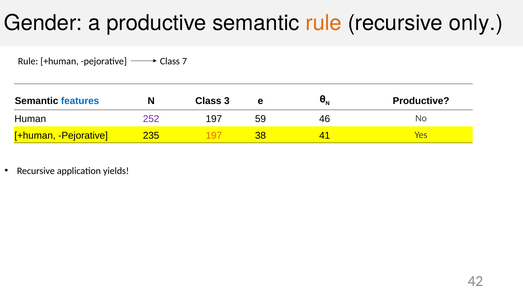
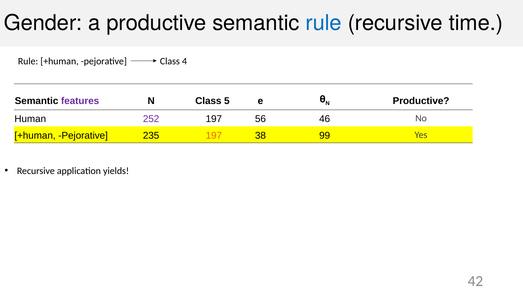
rule at (324, 23) colour: orange -> blue
only: only -> time
7: 7 -> 4
features colour: blue -> purple
3: 3 -> 5
59: 59 -> 56
41: 41 -> 99
